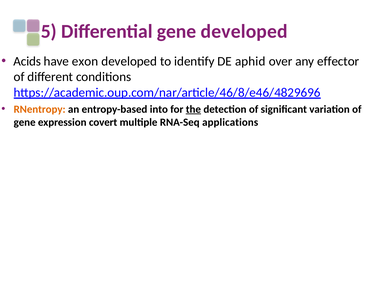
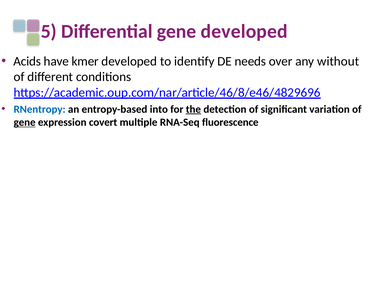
exon: exon -> kmer
aphid: aphid -> needs
effector: effector -> without
RNentropy colour: orange -> blue
gene at (25, 122) underline: none -> present
applications: applications -> fluorescence
